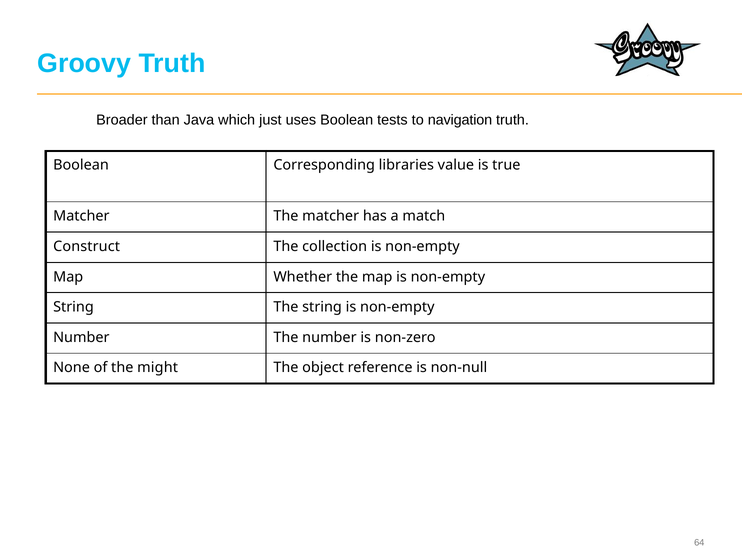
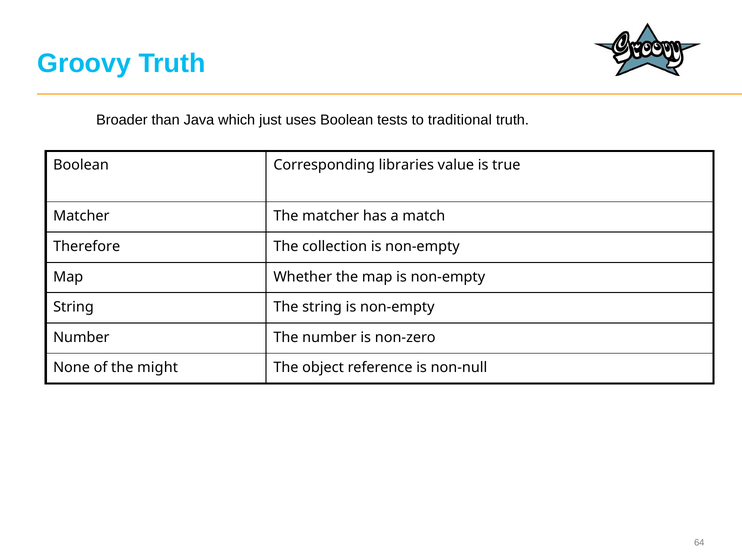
navigation: navigation -> traditional
Construct: Construct -> Therefore
